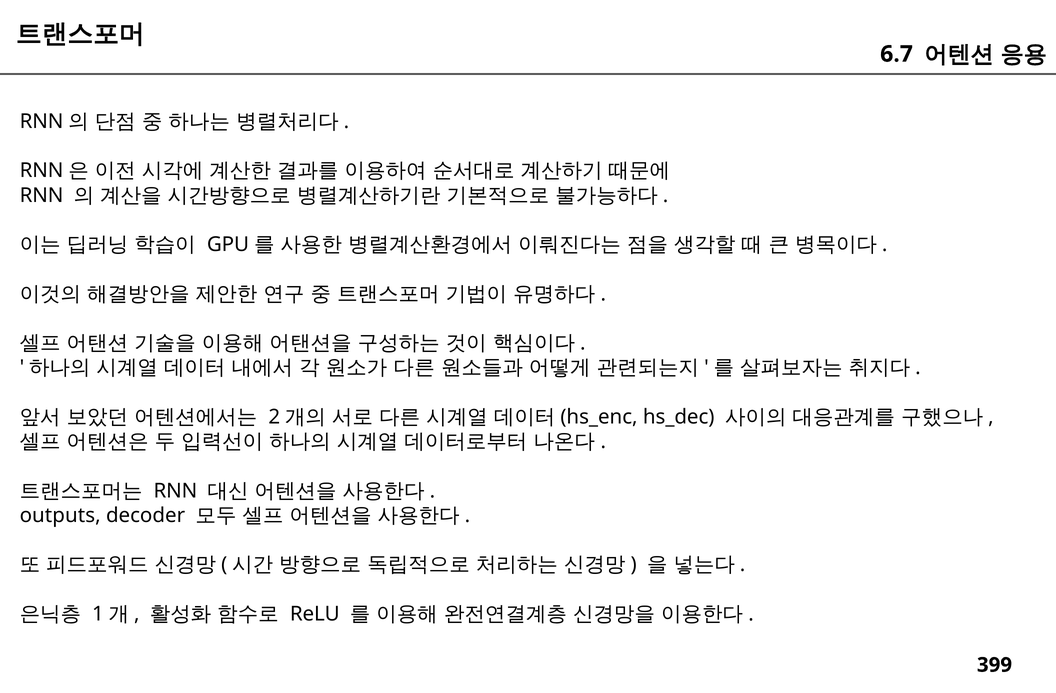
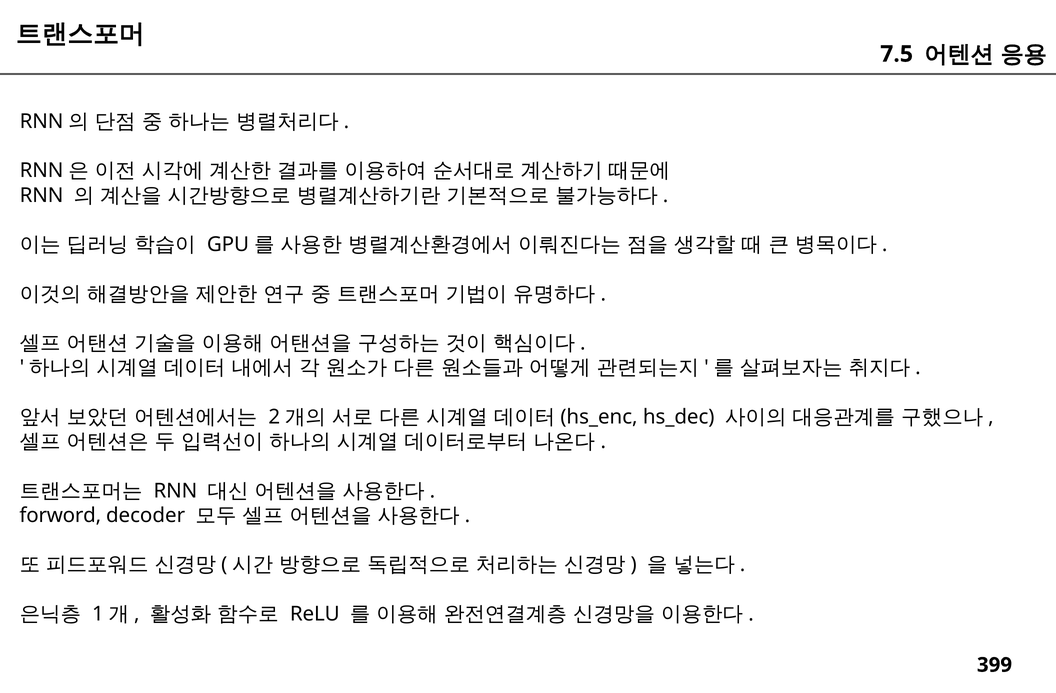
6.7: 6.7 -> 7.5
outputs: outputs -> forword
